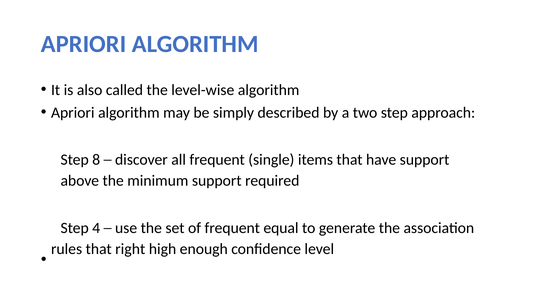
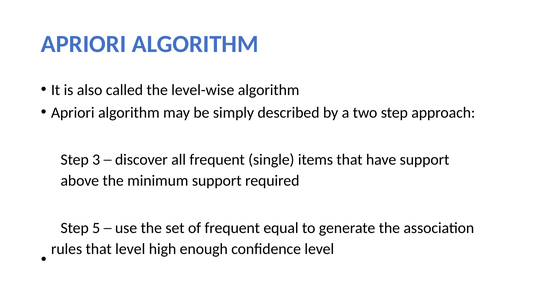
8: 8 -> 3
4: 4 -> 5
that right: right -> level
